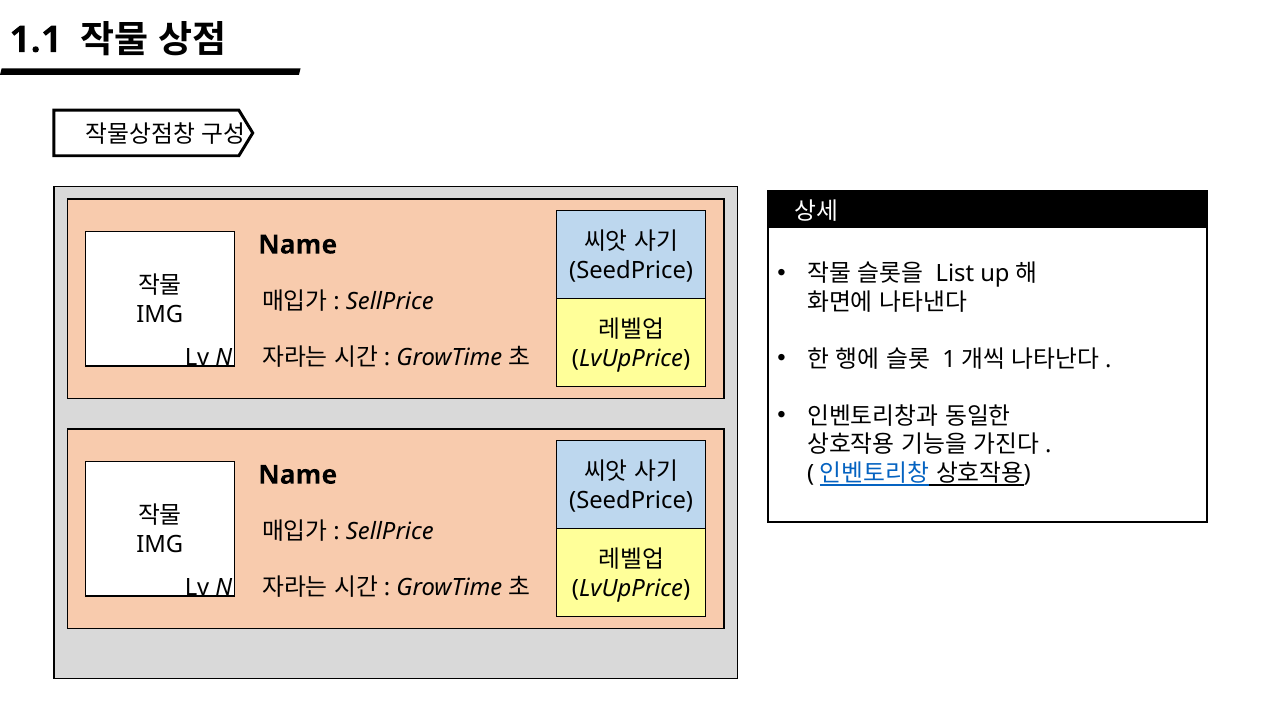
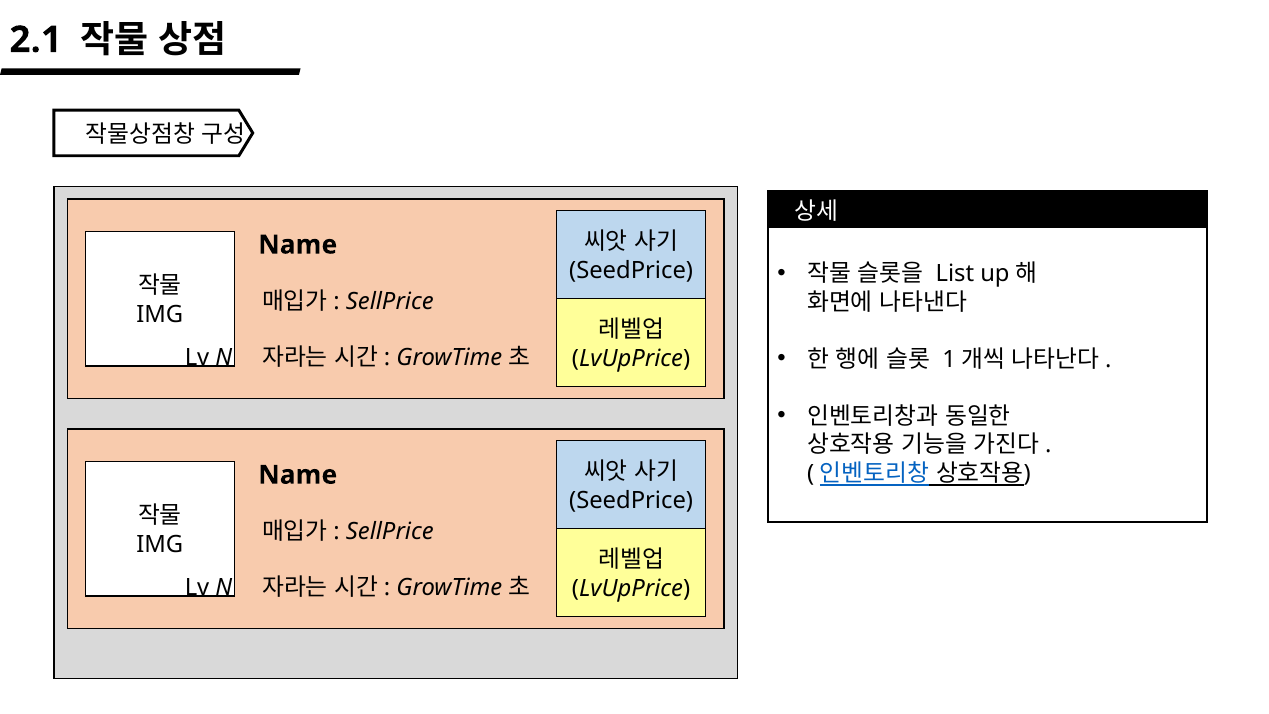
1.1: 1.1 -> 2.1
